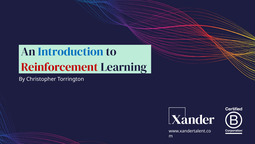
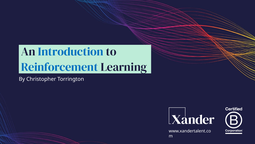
Reinforcement colour: red -> blue
